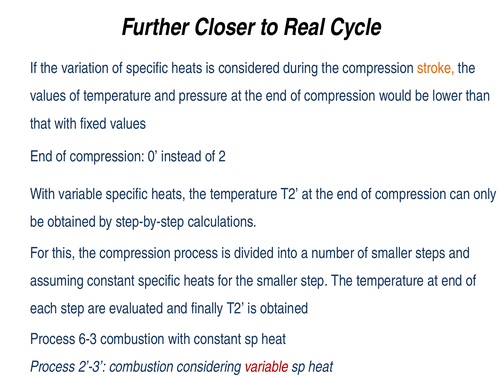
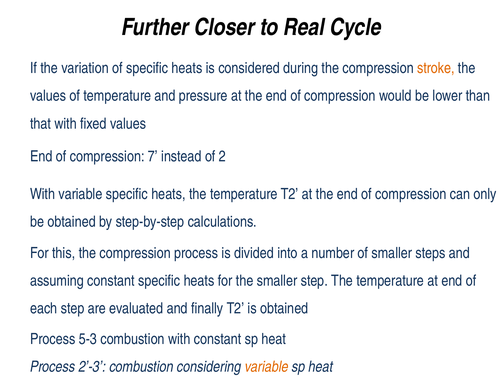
0: 0 -> 7
6-3: 6-3 -> 5-3
variable at (267, 366) colour: red -> orange
